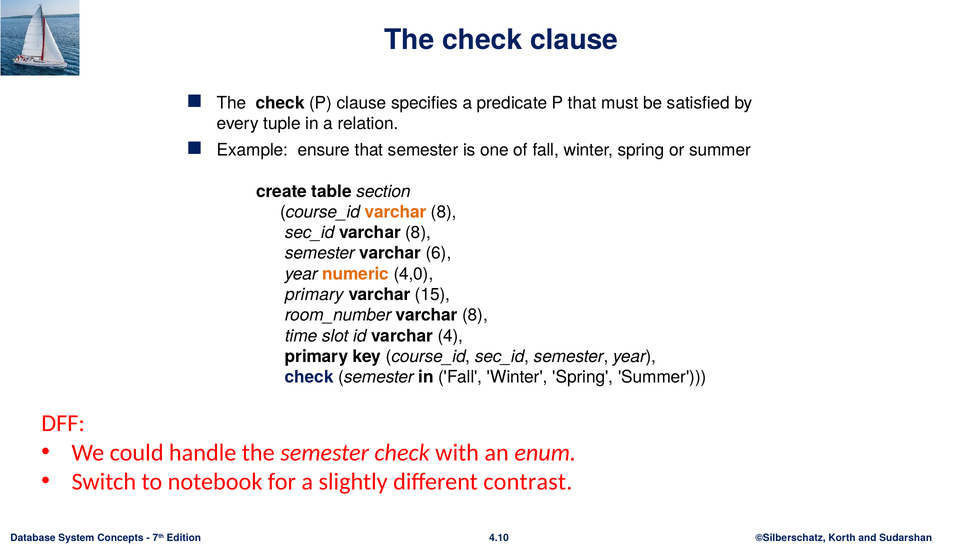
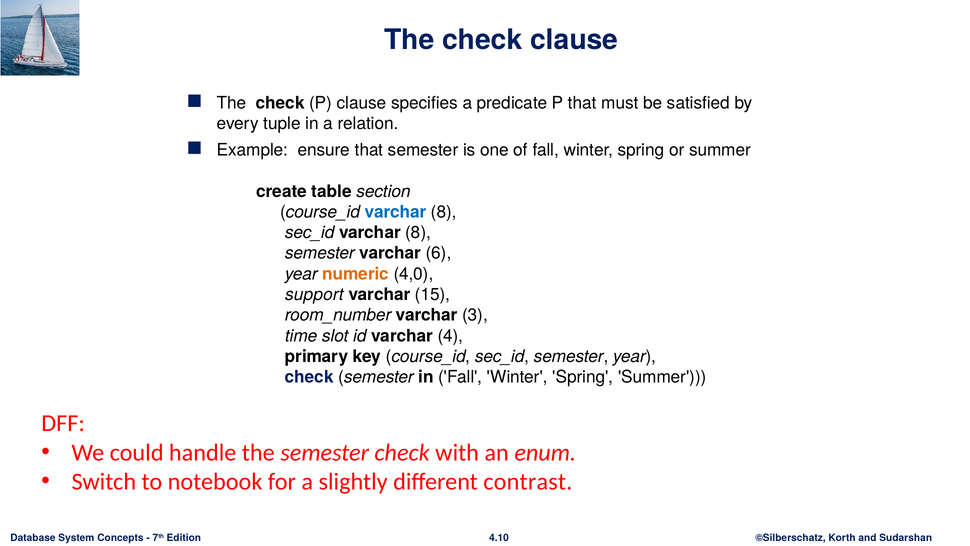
varchar at (395, 212) colour: orange -> blue
primary at (314, 294): primary -> support
room_number varchar 8: 8 -> 3
